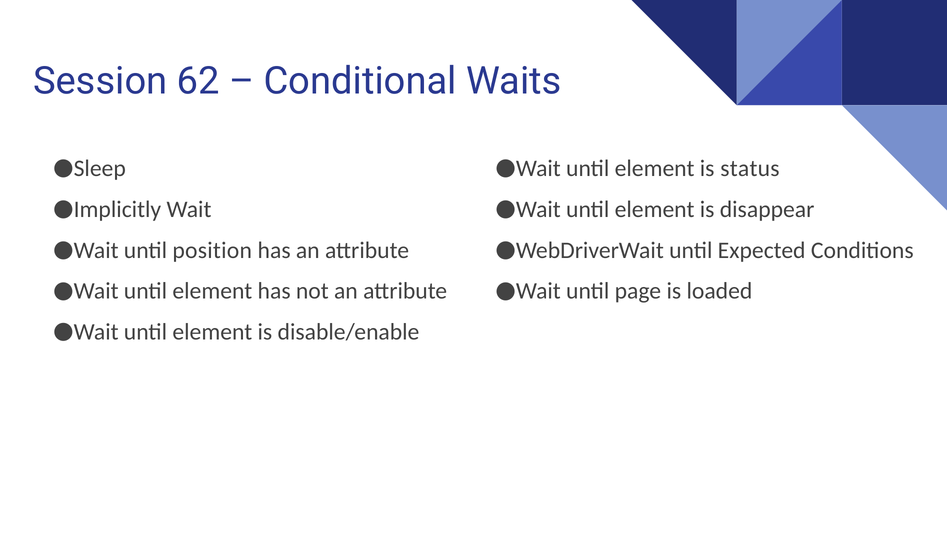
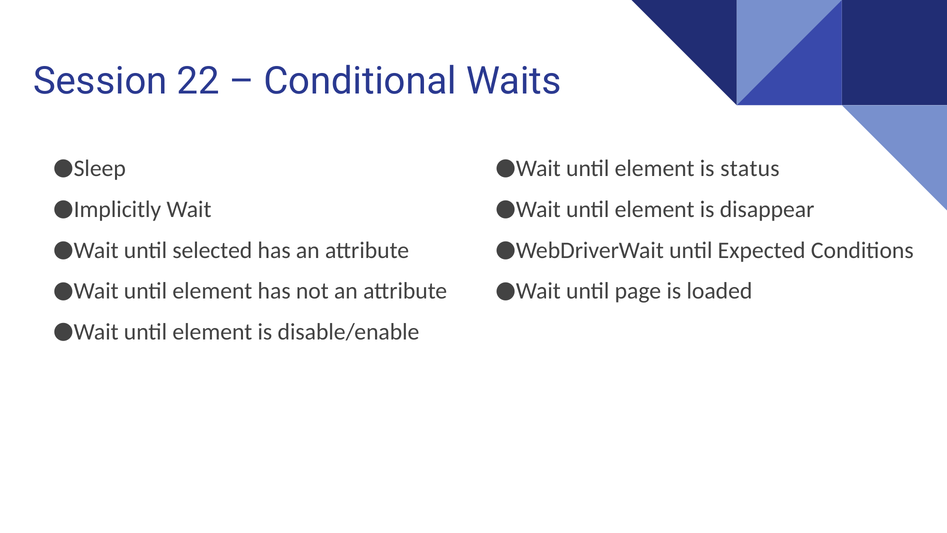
62: 62 -> 22
position: position -> selected
